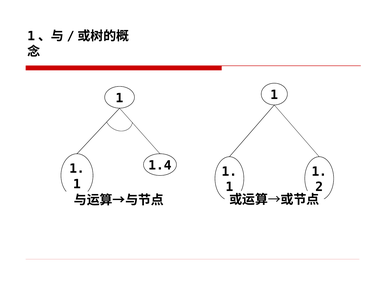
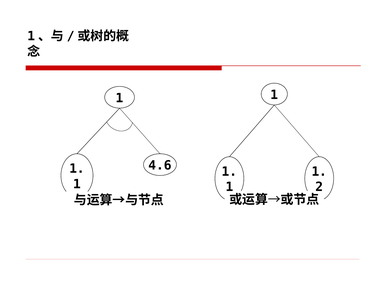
1.4: 1.4 -> 4.6
